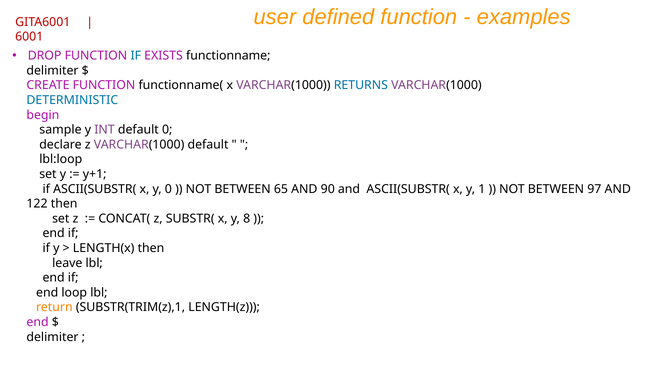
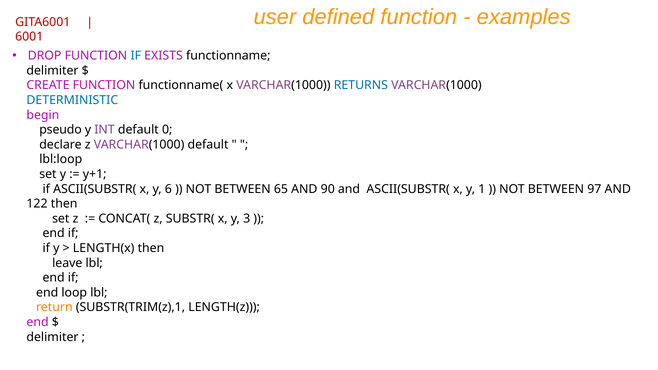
sample: sample -> pseudo
y 0: 0 -> 6
8: 8 -> 3
